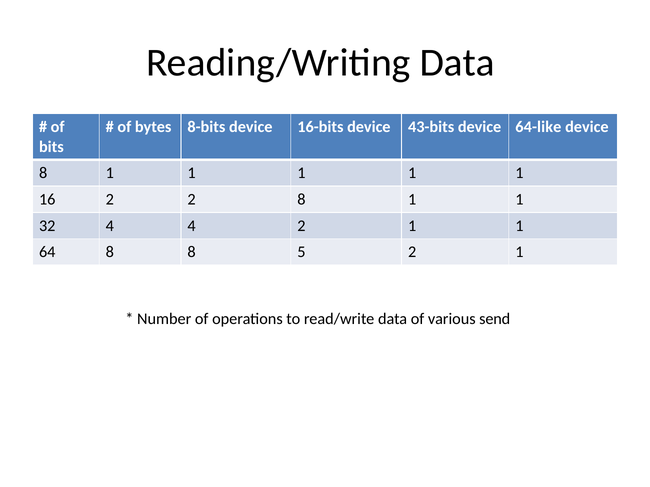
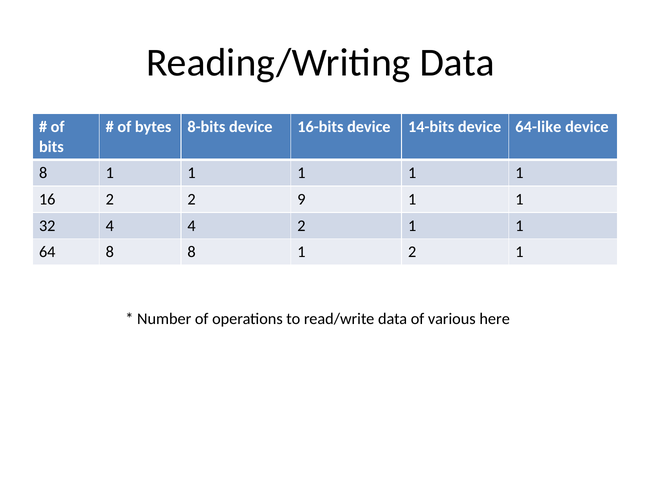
43-bits: 43-bits -> 14-bits
2 8: 8 -> 9
8 8 5: 5 -> 1
send: send -> here
